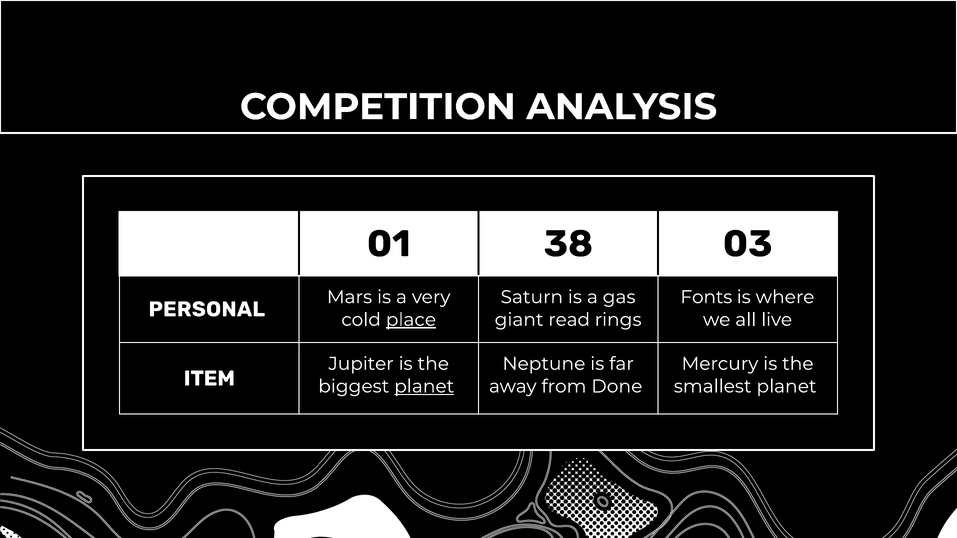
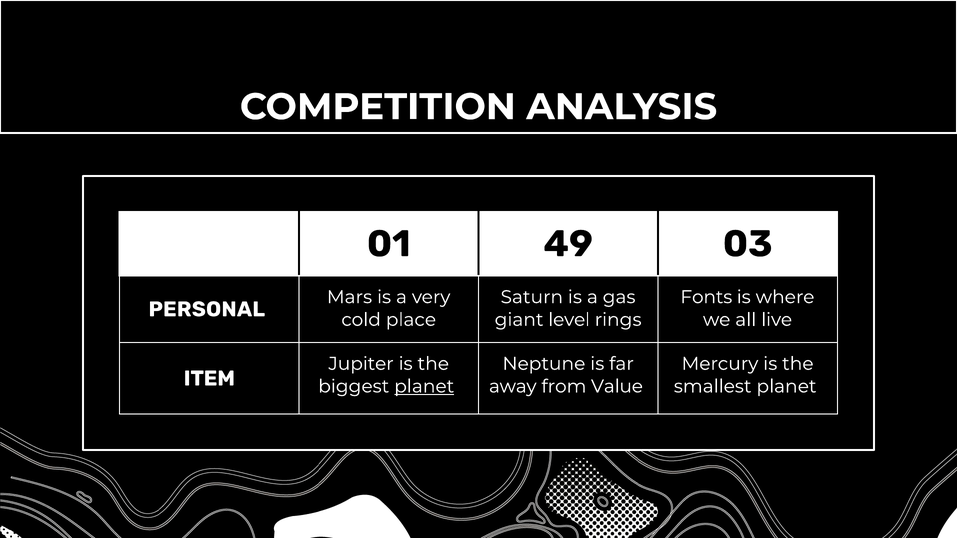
38: 38 -> 49
place underline: present -> none
read: read -> level
Done: Done -> Value
